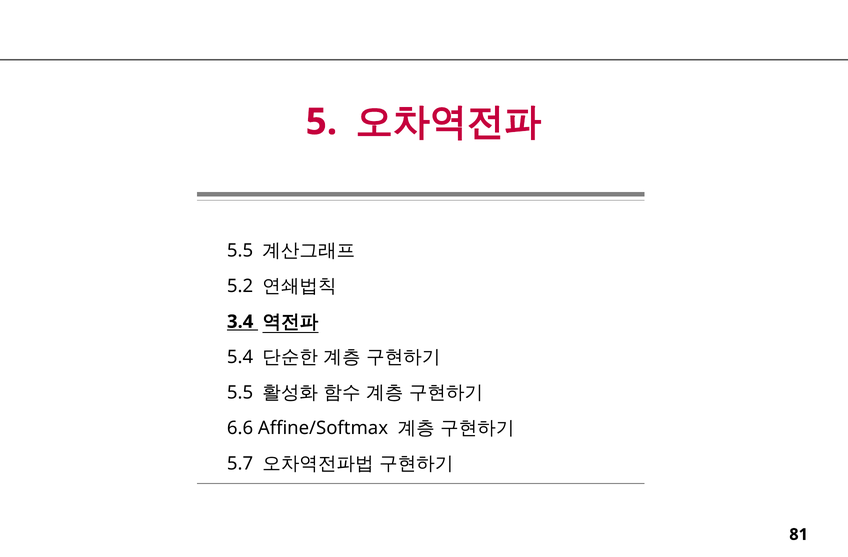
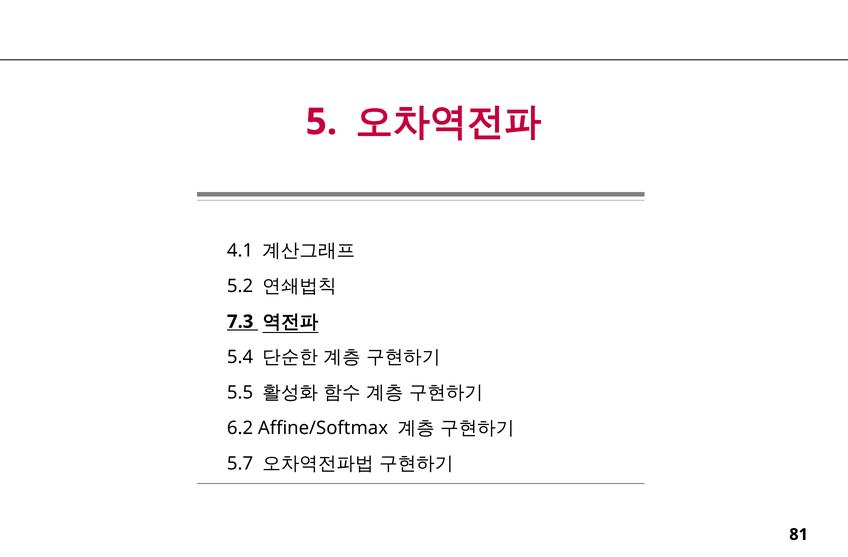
5.5 at (240, 251): 5.5 -> 4.1
3.4: 3.4 -> 7.3
6.6: 6.6 -> 6.2
